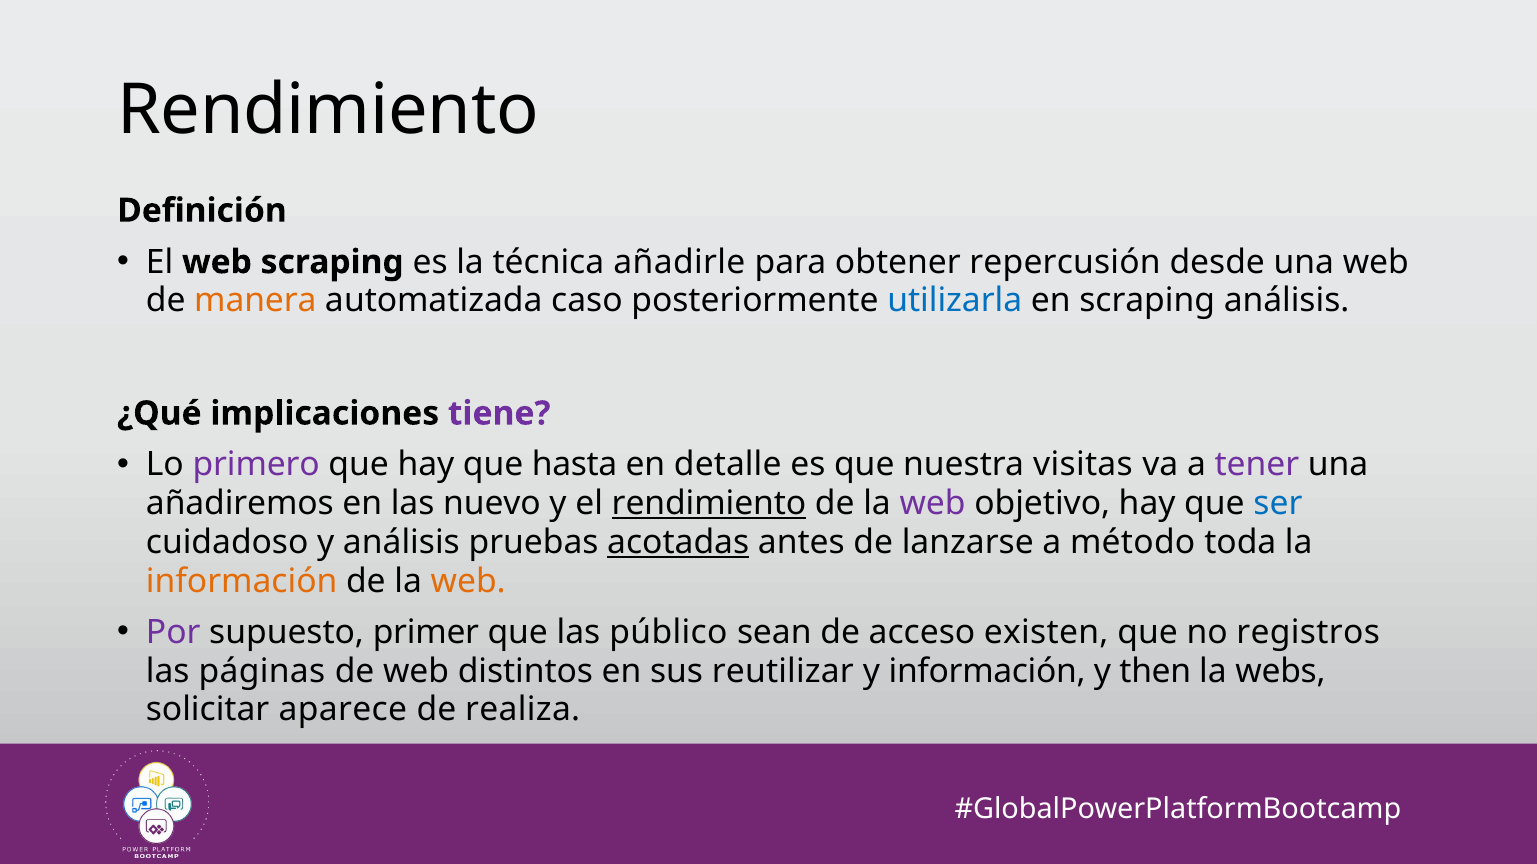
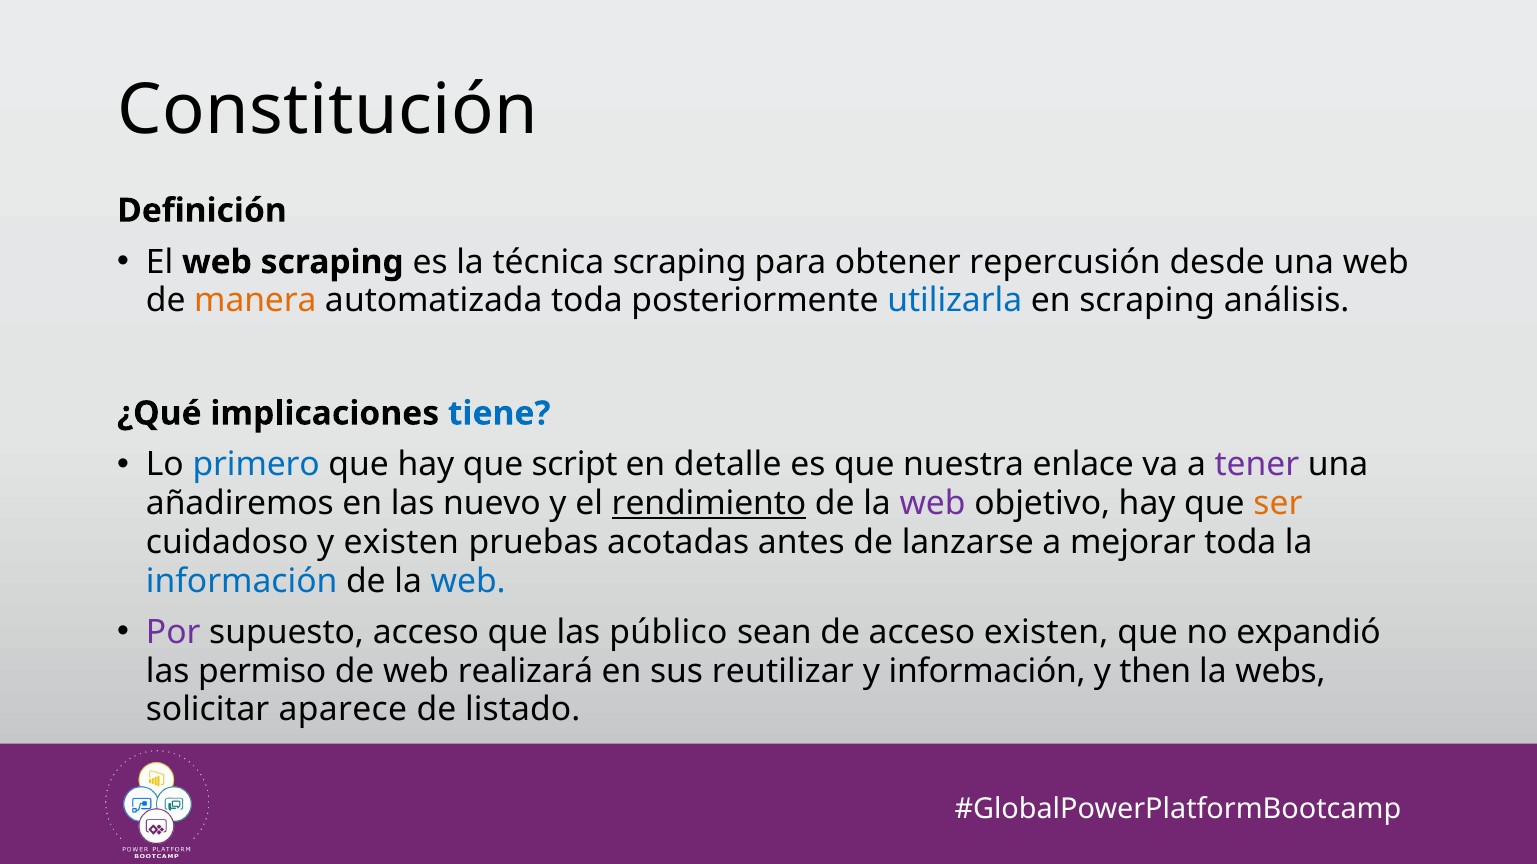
Rendimiento at (328, 111): Rendimiento -> Constitución
técnica añadirle: añadirle -> scraping
automatizada caso: caso -> toda
tiene colour: purple -> blue
primero colour: purple -> blue
hasta: hasta -> script
visitas: visitas -> enlace
ser colour: blue -> orange
y análisis: análisis -> existen
acotadas underline: present -> none
método: método -> mejorar
información at (242, 581) colour: orange -> blue
web at (468, 581) colour: orange -> blue
supuesto primer: primer -> acceso
registros: registros -> expandió
páginas: páginas -> permiso
distintos: distintos -> realizará
realiza: realiza -> listado
